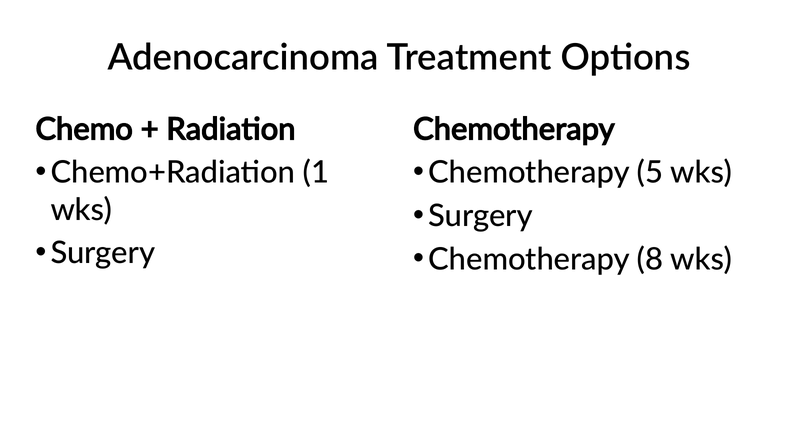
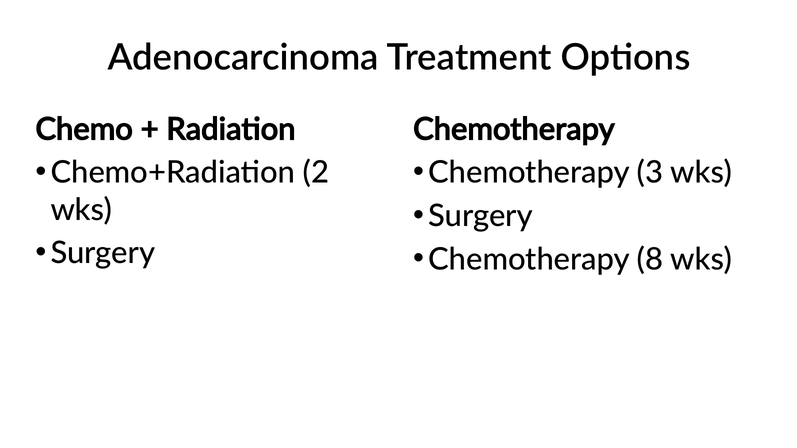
1: 1 -> 2
5: 5 -> 3
